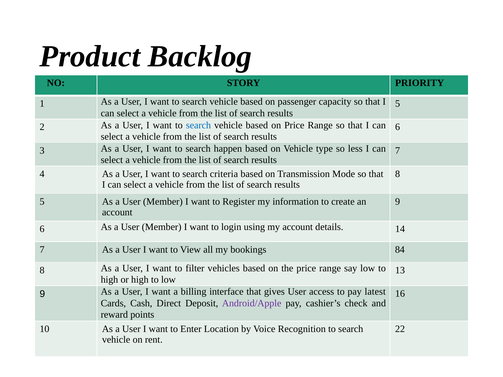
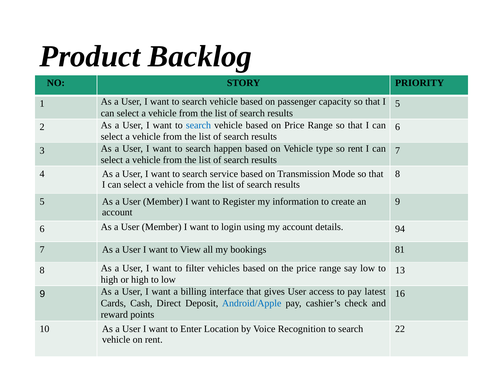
so less: less -> rent
criteria: criteria -> service
14: 14 -> 94
84: 84 -> 81
Android/Apple colour: purple -> blue
